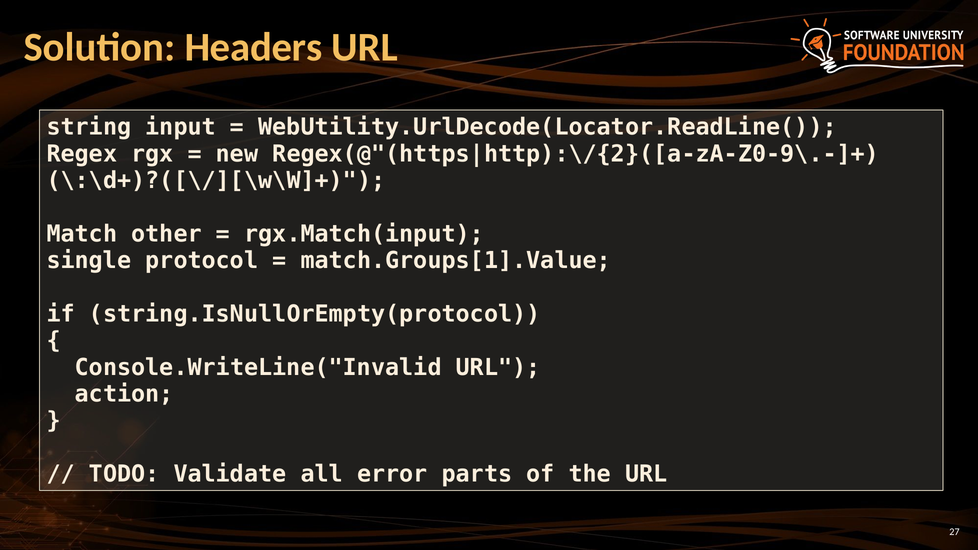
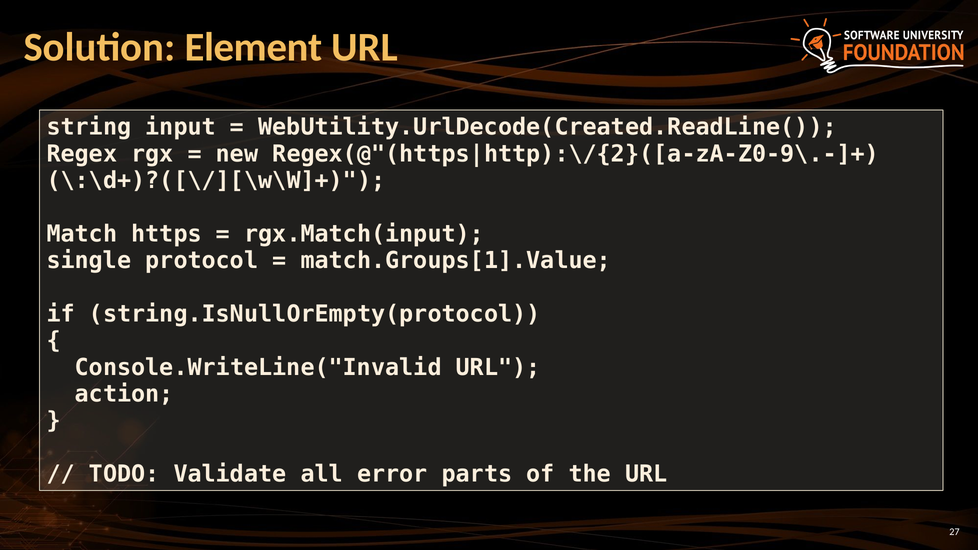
Headers: Headers -> Element
WebUtility.UrlDecode(Locator.ReadLine(: WebUtility.UrlDecode(Locator.ReadLine( -> WebUtility.UrlDecode(Created.ReadLine(
other: other -> https
